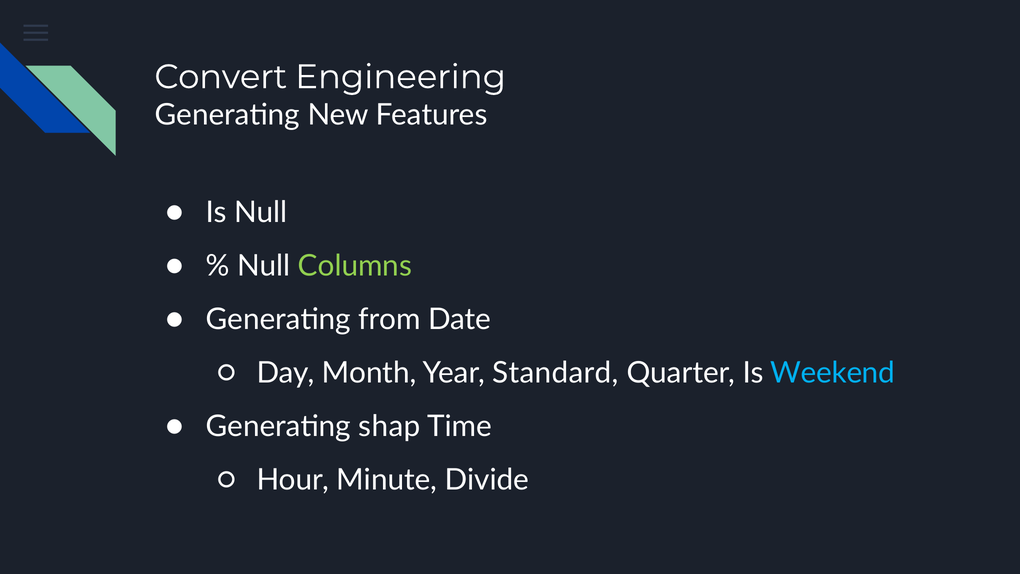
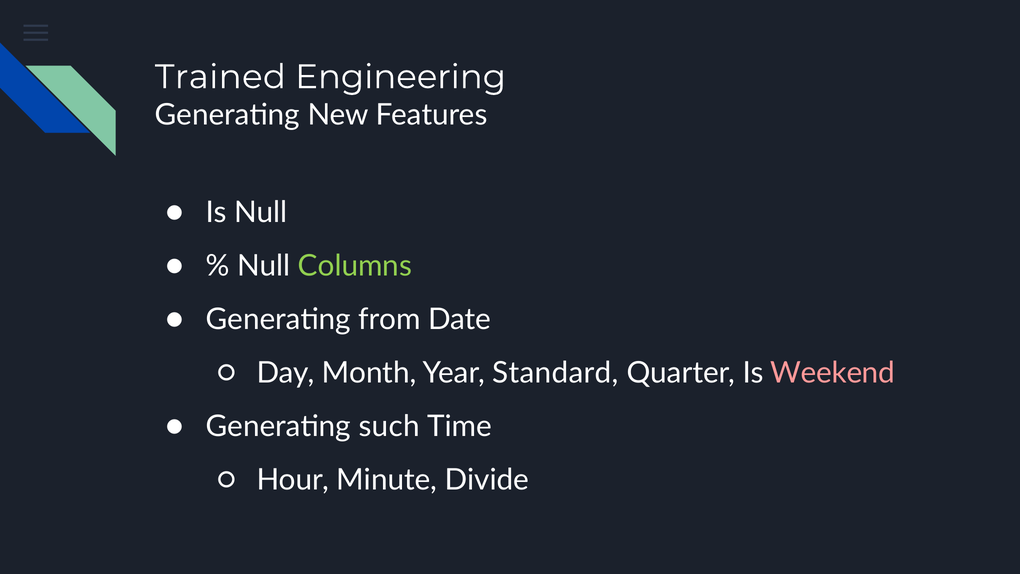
Convert: Convert -> Trained
Weekend colour: light blue -> pink
shap: shap -> such
